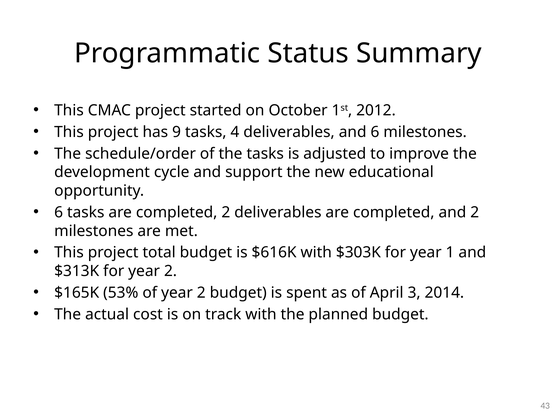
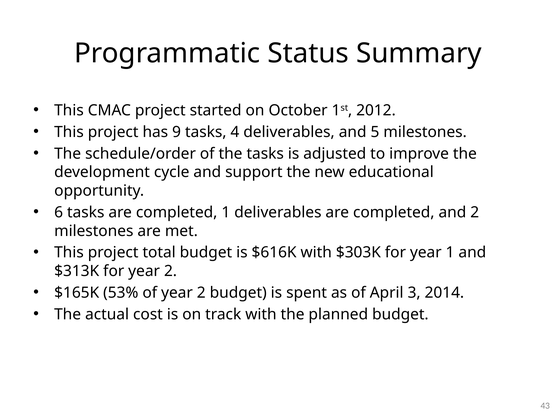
and 6: 6 -> 5
completed 2: 2 -> 1
